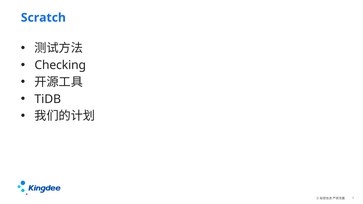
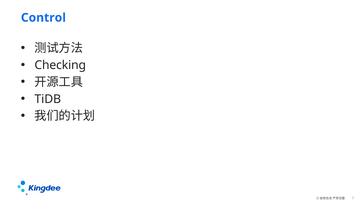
Scratch: Scratch -> Control
